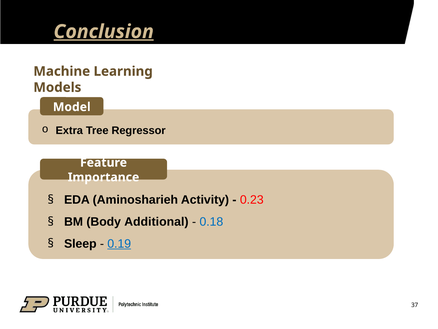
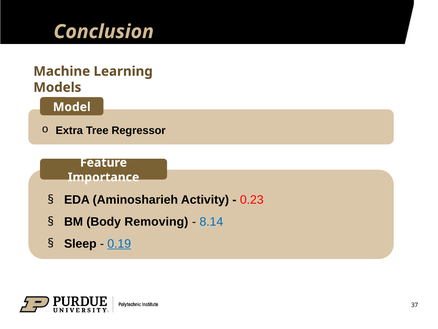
Conclusion underline: present -> none
Additional: Additional -> Removing
0.18: 0.18 -> 8.14
